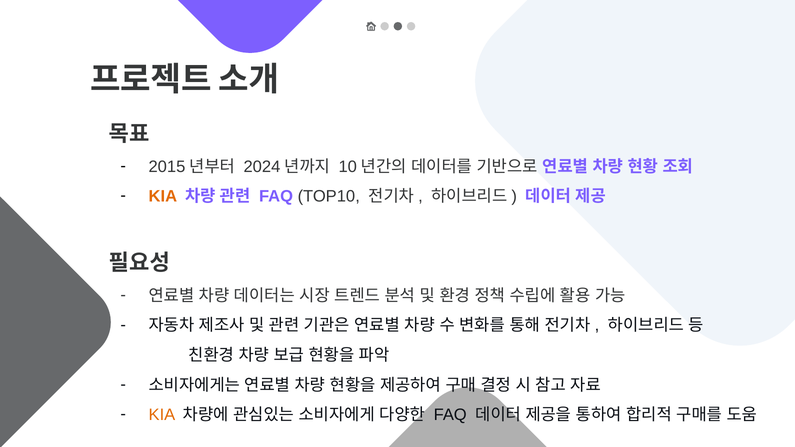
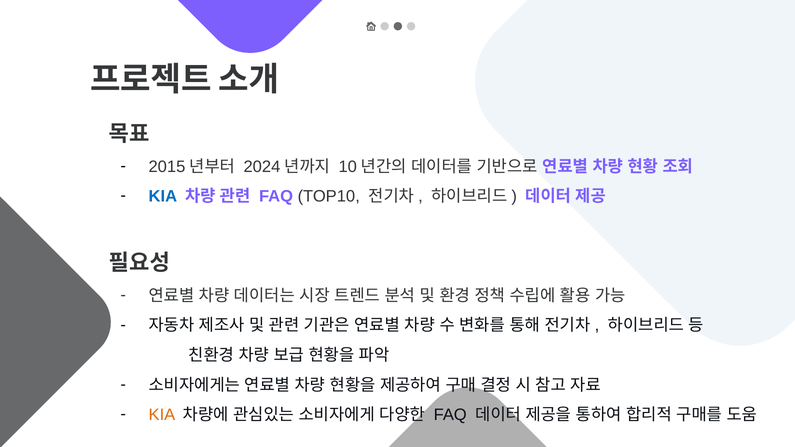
KIA at (163, 197) colour: orange -> blue
